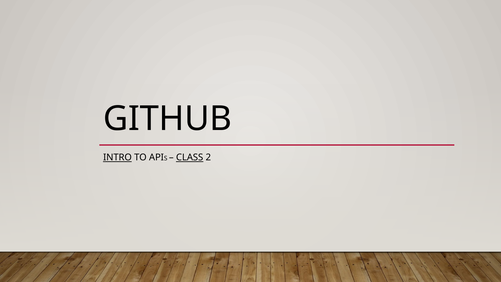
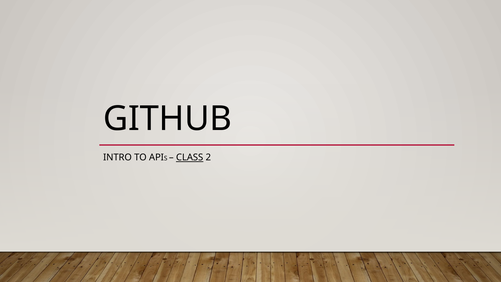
INTRO underline: present -> none
